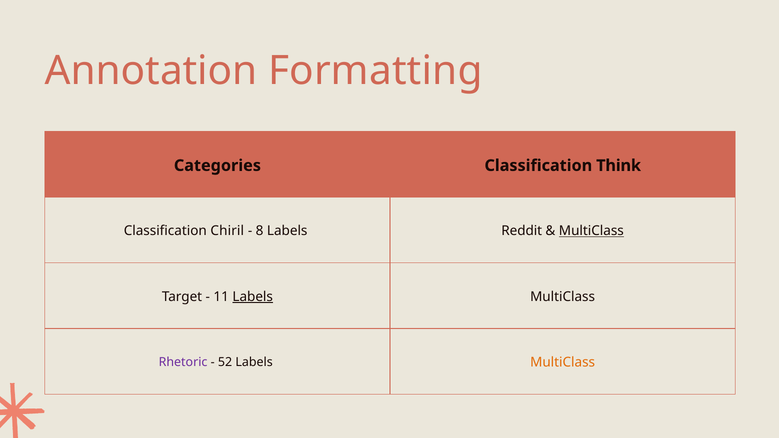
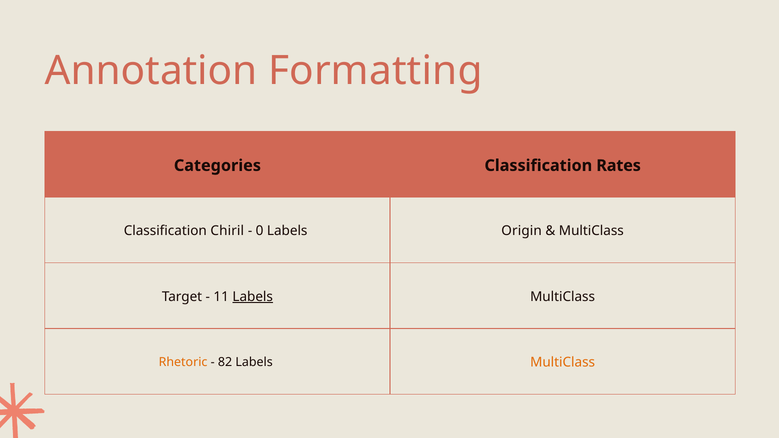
Think: Think -> Rates
8: 8 -> 0
Reddit: Reddit -> Origin
MultiClass at (591, 231) underline: present -> none
Rhetoric colour: purple -> orange
52: 52 -> 82
